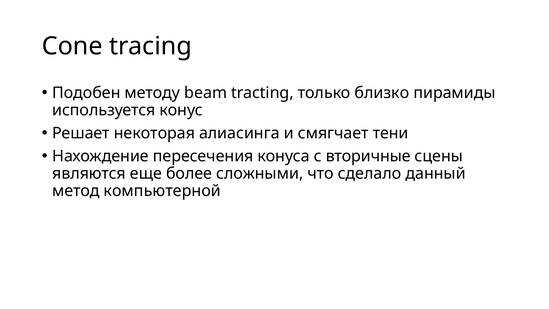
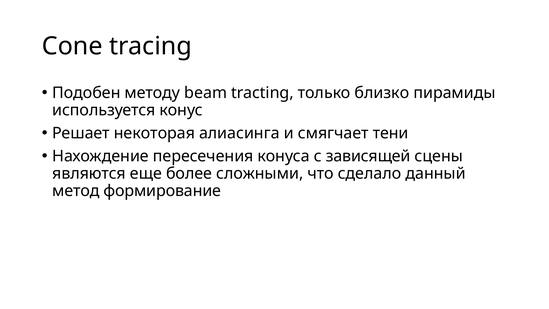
вторичные: вторичные -> зависящей
компьютерной: компьютерной -> формирование
